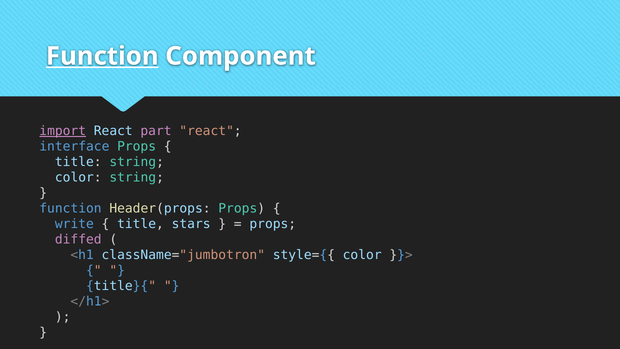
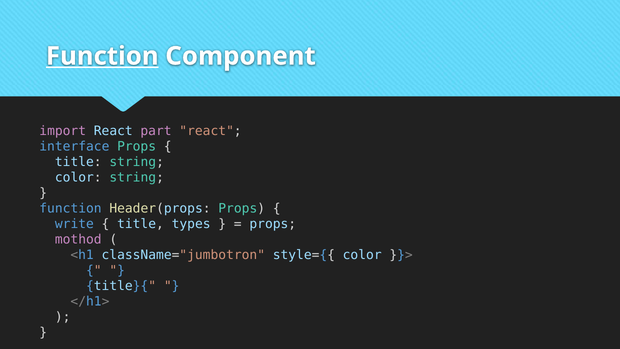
import underline: present -> none
stars: stars -> types
diffed: diffed -> mothod
